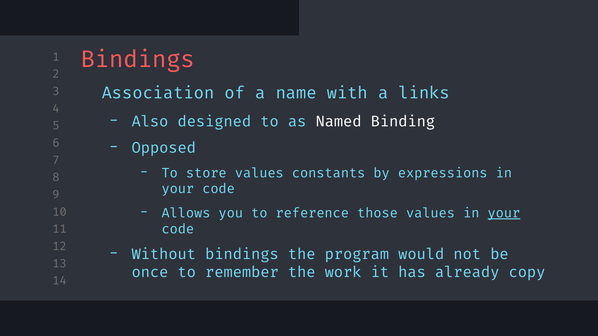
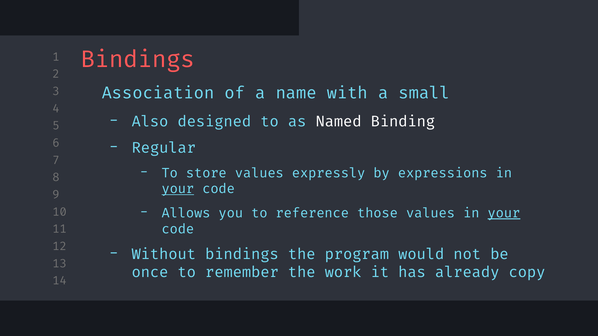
links: links -> small
Opposed: Opposed -> Regular
constants: constants -> expressly
your at (178, 189) underline: none -> present
